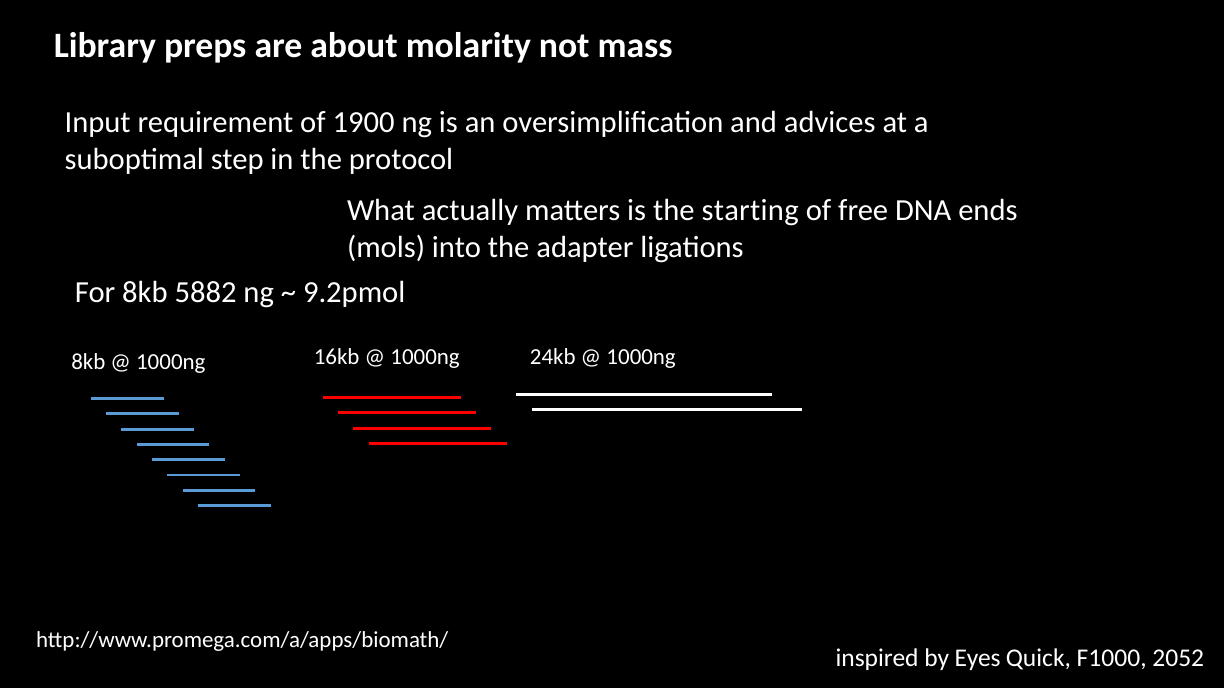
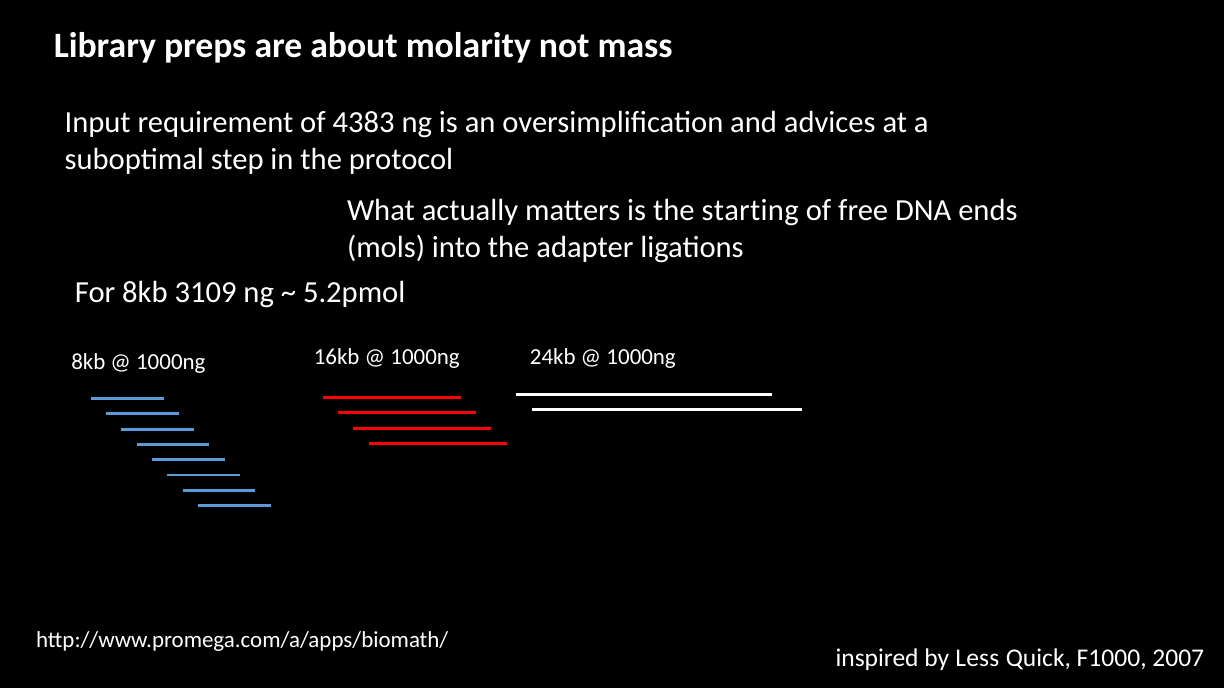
1900: 1900 -> 4383
5882: 5882 -> 3109
9.2pmol: 9.2pmol -> 5.2pmol
Eyes: Eyes -> Less
2052: 2052 -> 2007
